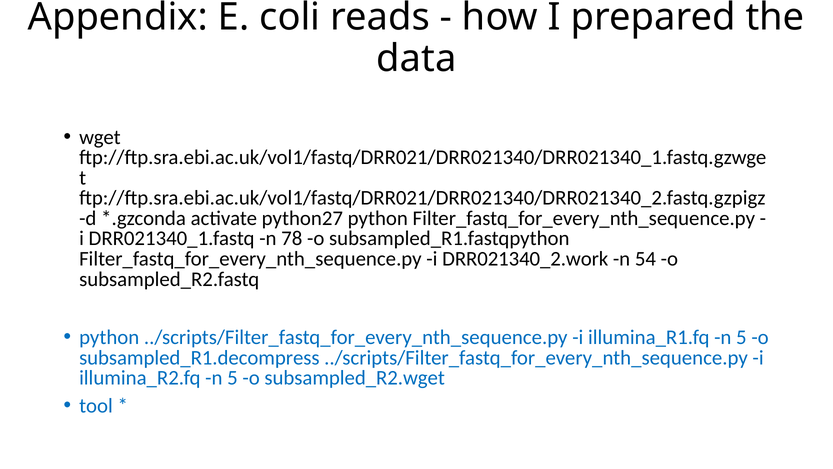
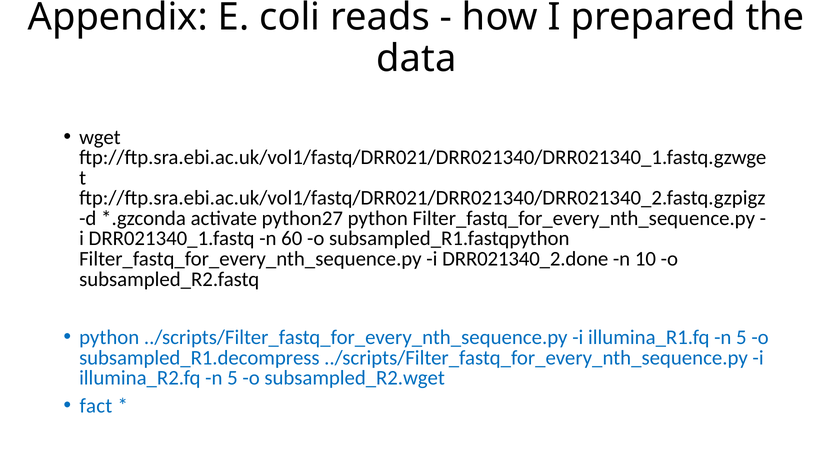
78: 78 -> 60
DRR021340_2.work: DRR021340_2.work -> DRR021340_2.done
54: 54 -> 10
tool: tool -> fact
